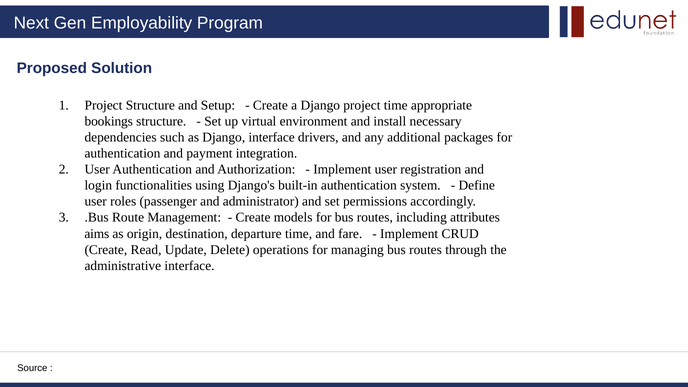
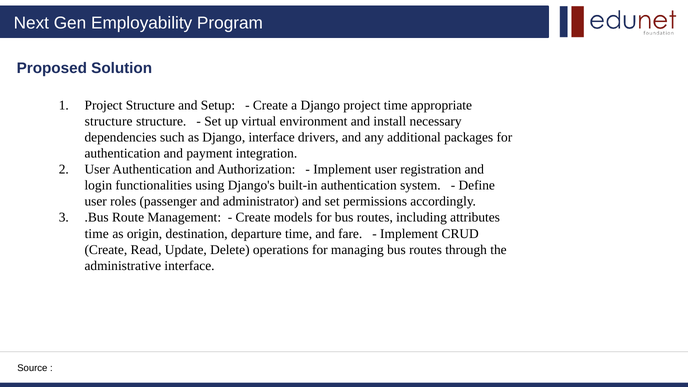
bookings at (109, 121): bookings -> structure
aims at (97, 234): aims -> time
